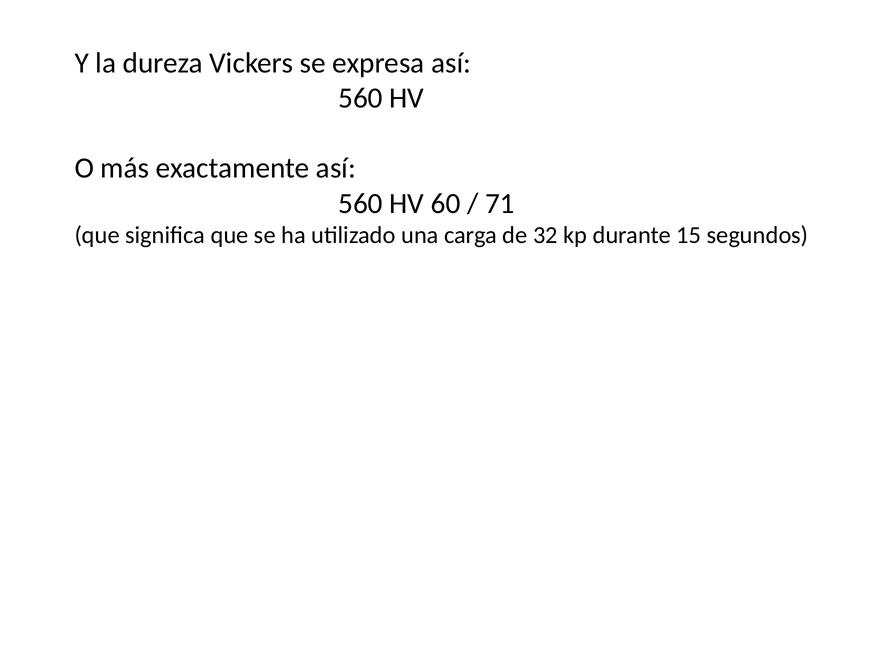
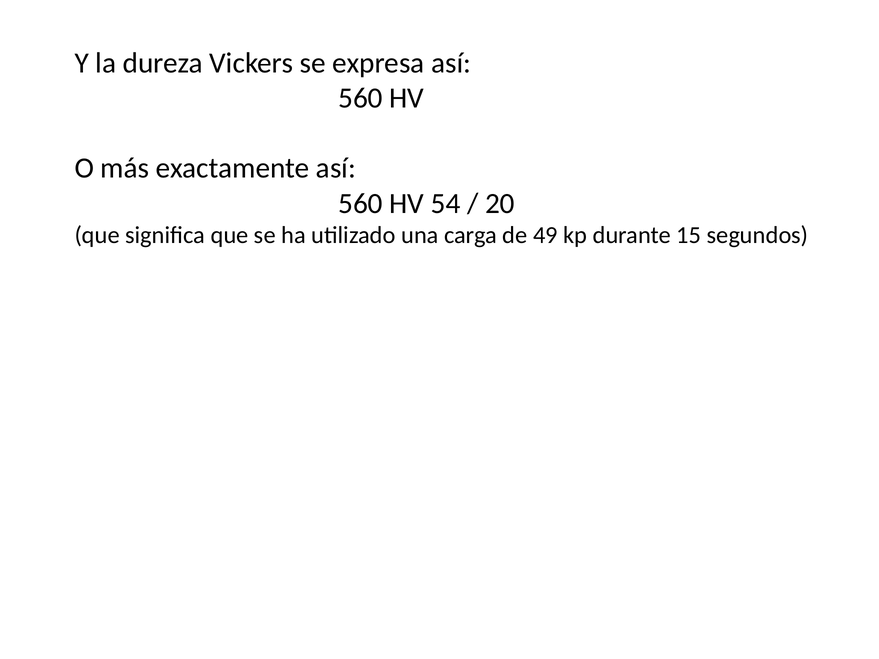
60: 60 -> 54
71: 71 -> 20
32: 32 -> 49
